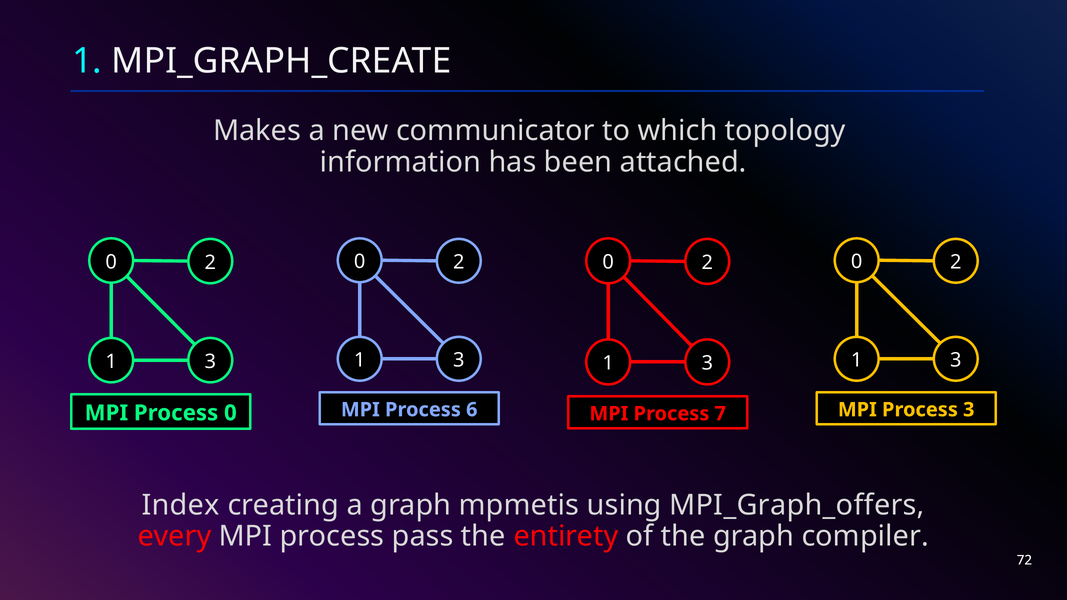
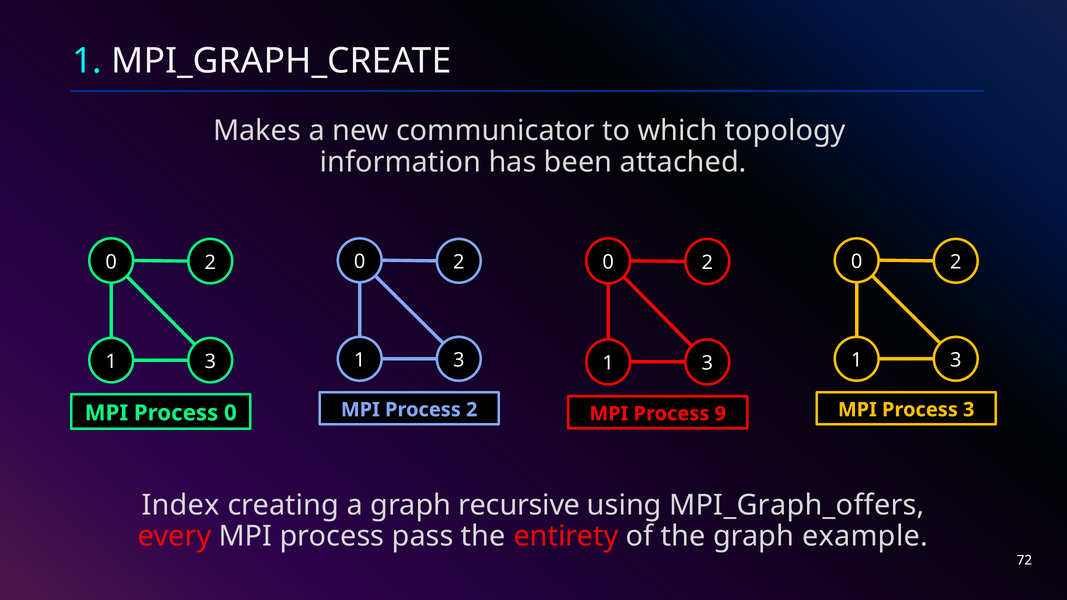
Process 6: 6 -> 2
7: 7 -> 9
mpmetis: mpmetis -> recursive
compiler: compiler -> example
